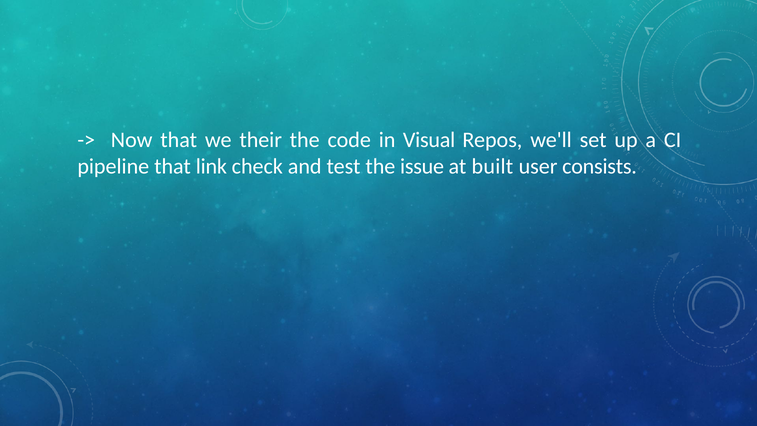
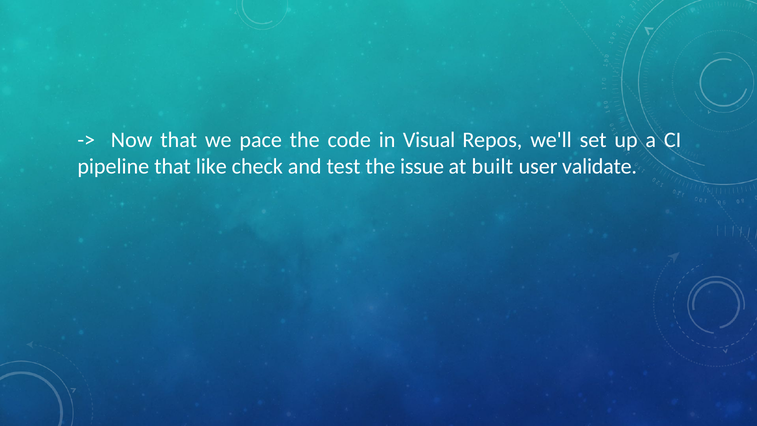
their: their -> pace
link: link -> like
consists: consists -> validate
